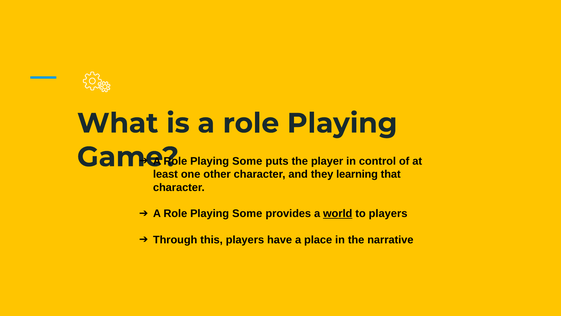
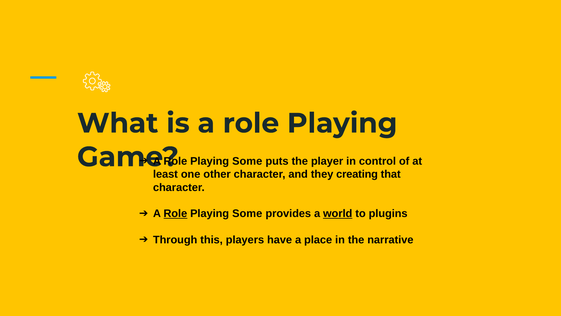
learning: learning -> creating
Role at (175, 213) underline: none -> present
to players: players -> plugins
